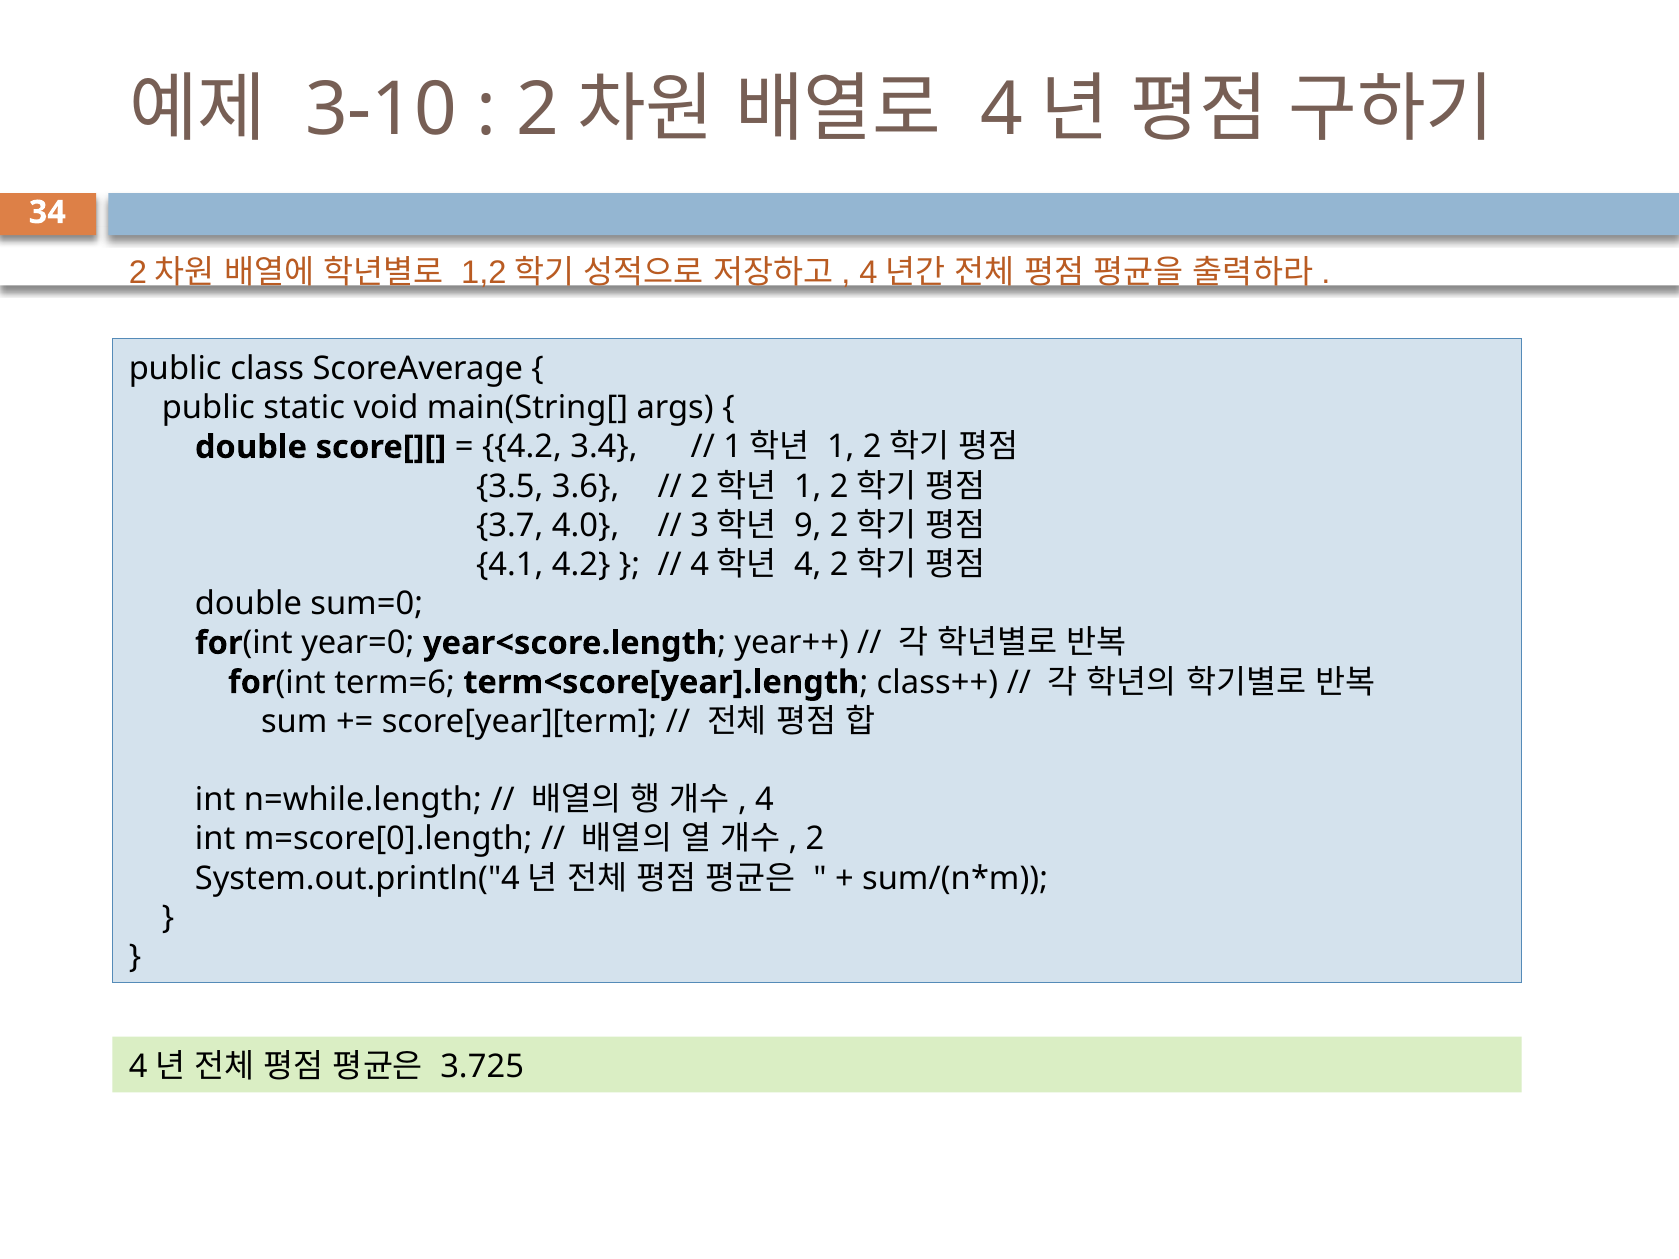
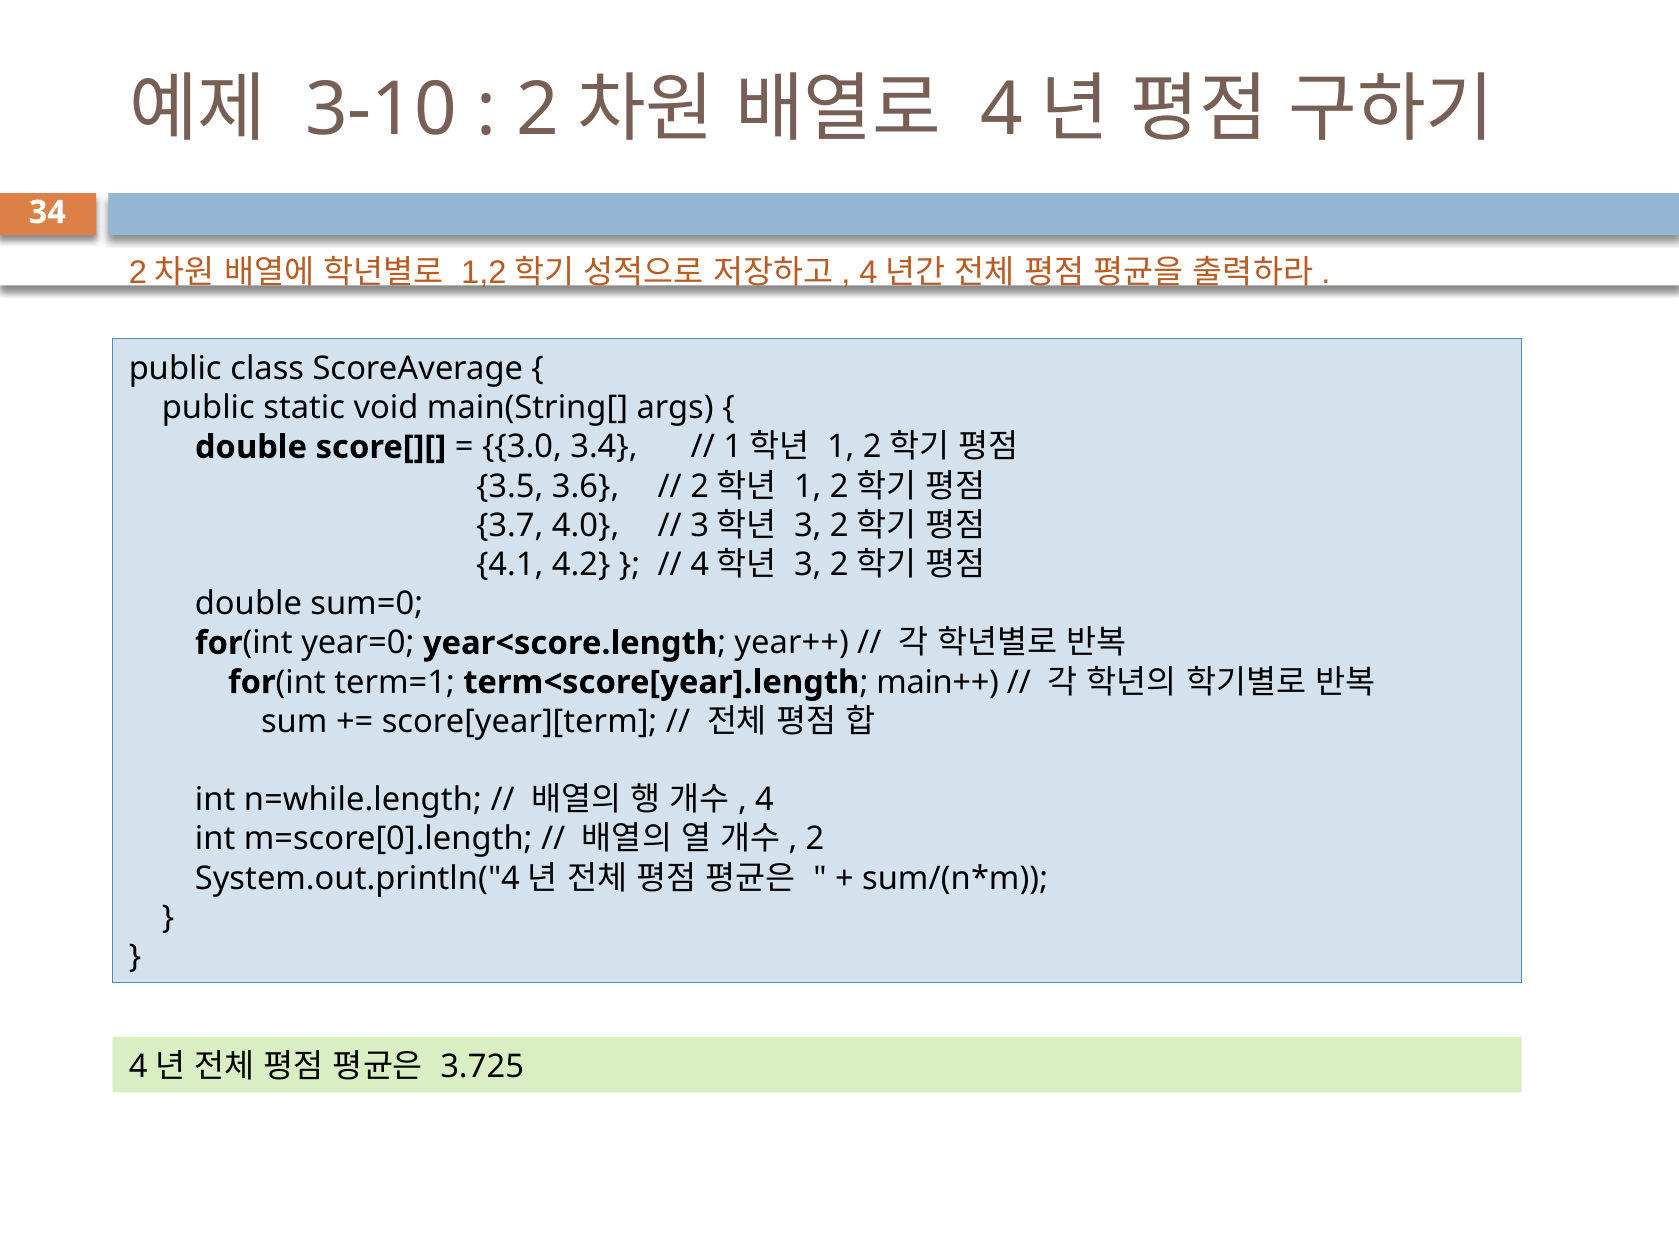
4.2 at (522, 447): 4.2 -> 3.0
9 at (808, 526): 9 -> 3
4 at (808, 565): 4 -> 3
term=6: term=6 -> term=1
class++: class++ -> main++
